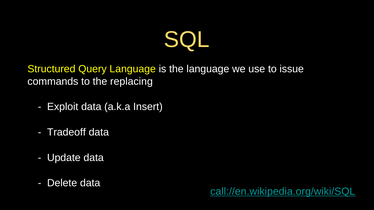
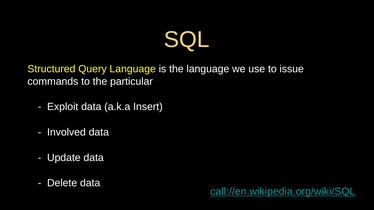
replacing: replacing -> particular
Tradeoff: Tradeoff -> Involved
